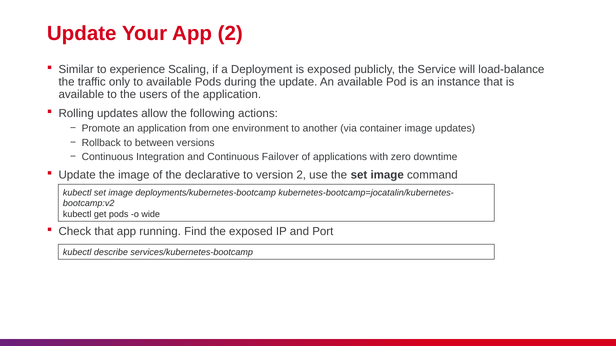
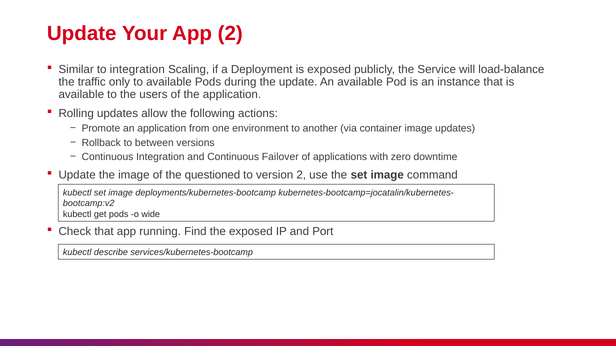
to experience: experience -> integration
declarative: declarative -> questioned
